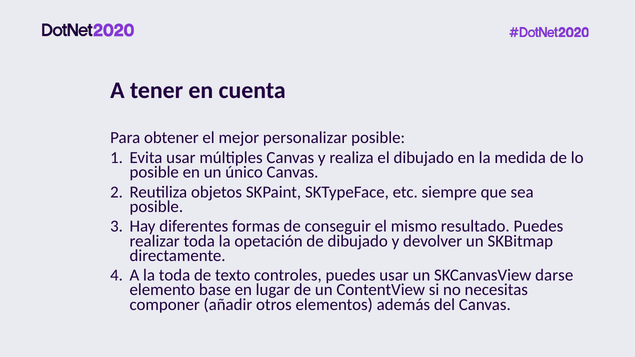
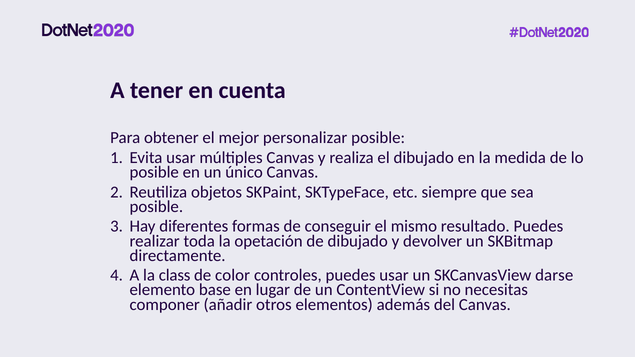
la toda: toda -> class
texto: texto -> color
